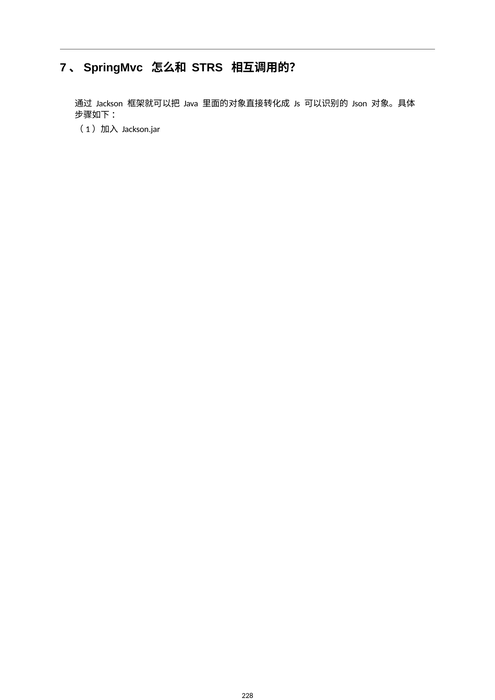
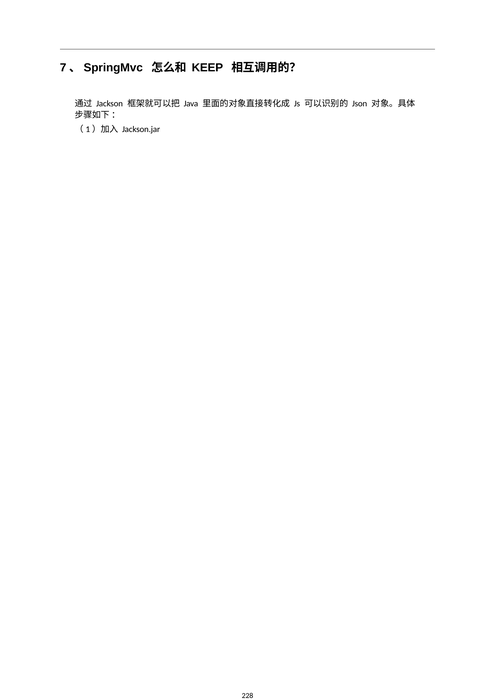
STRS: STRS -> KEEP
